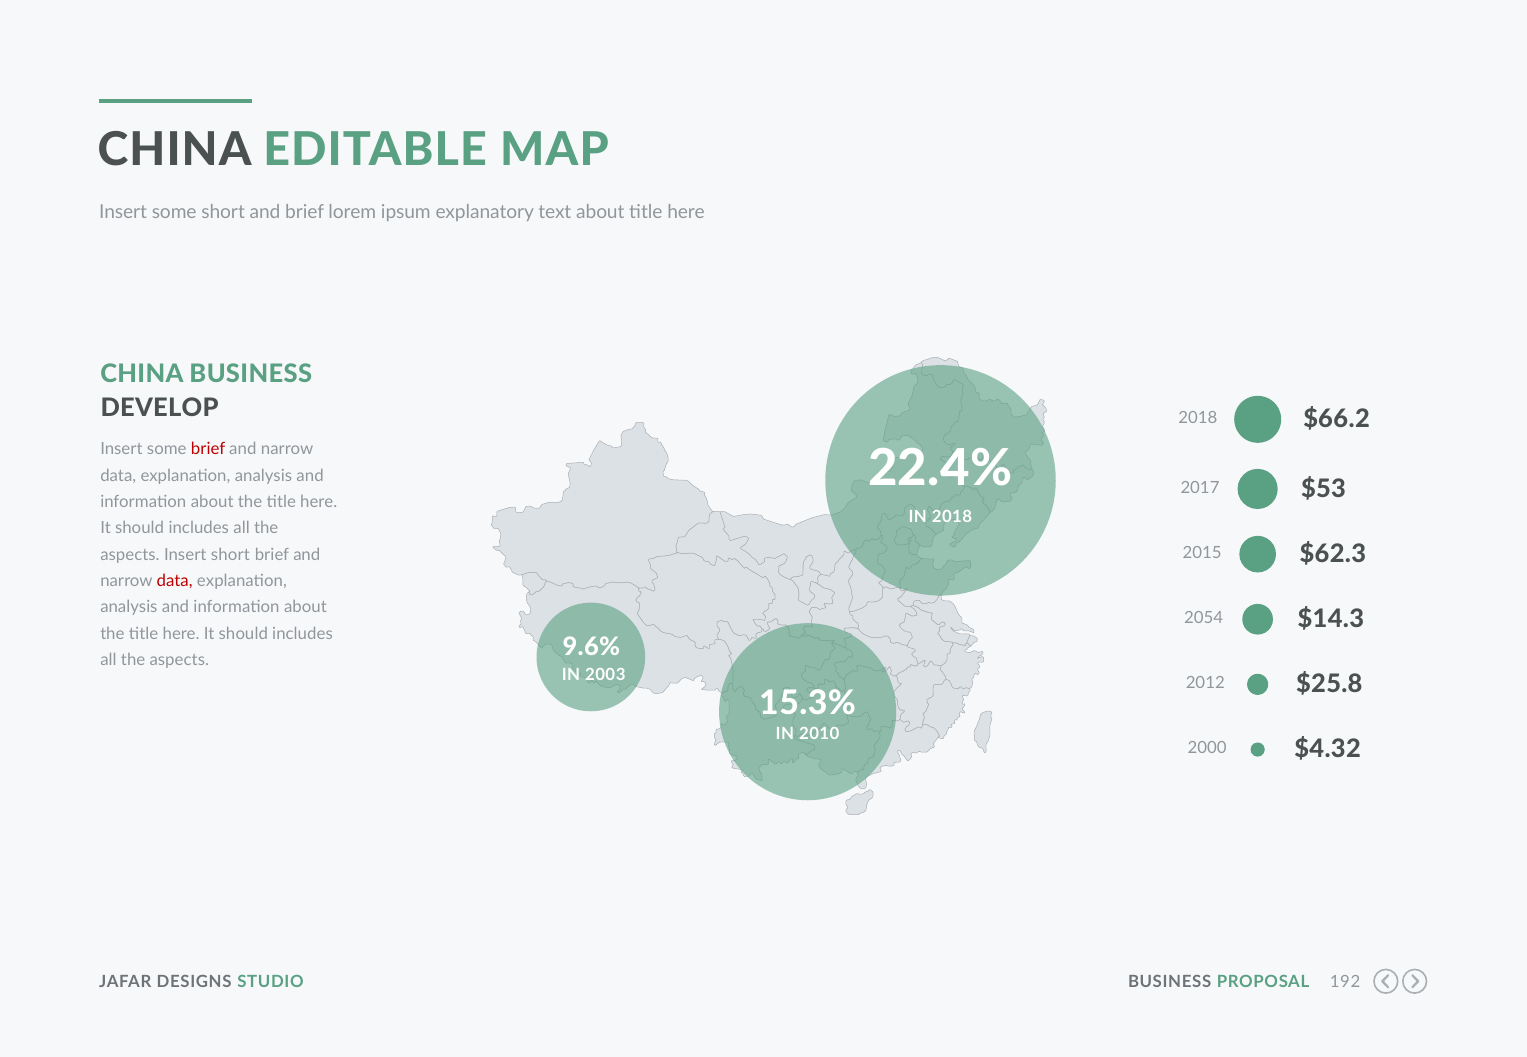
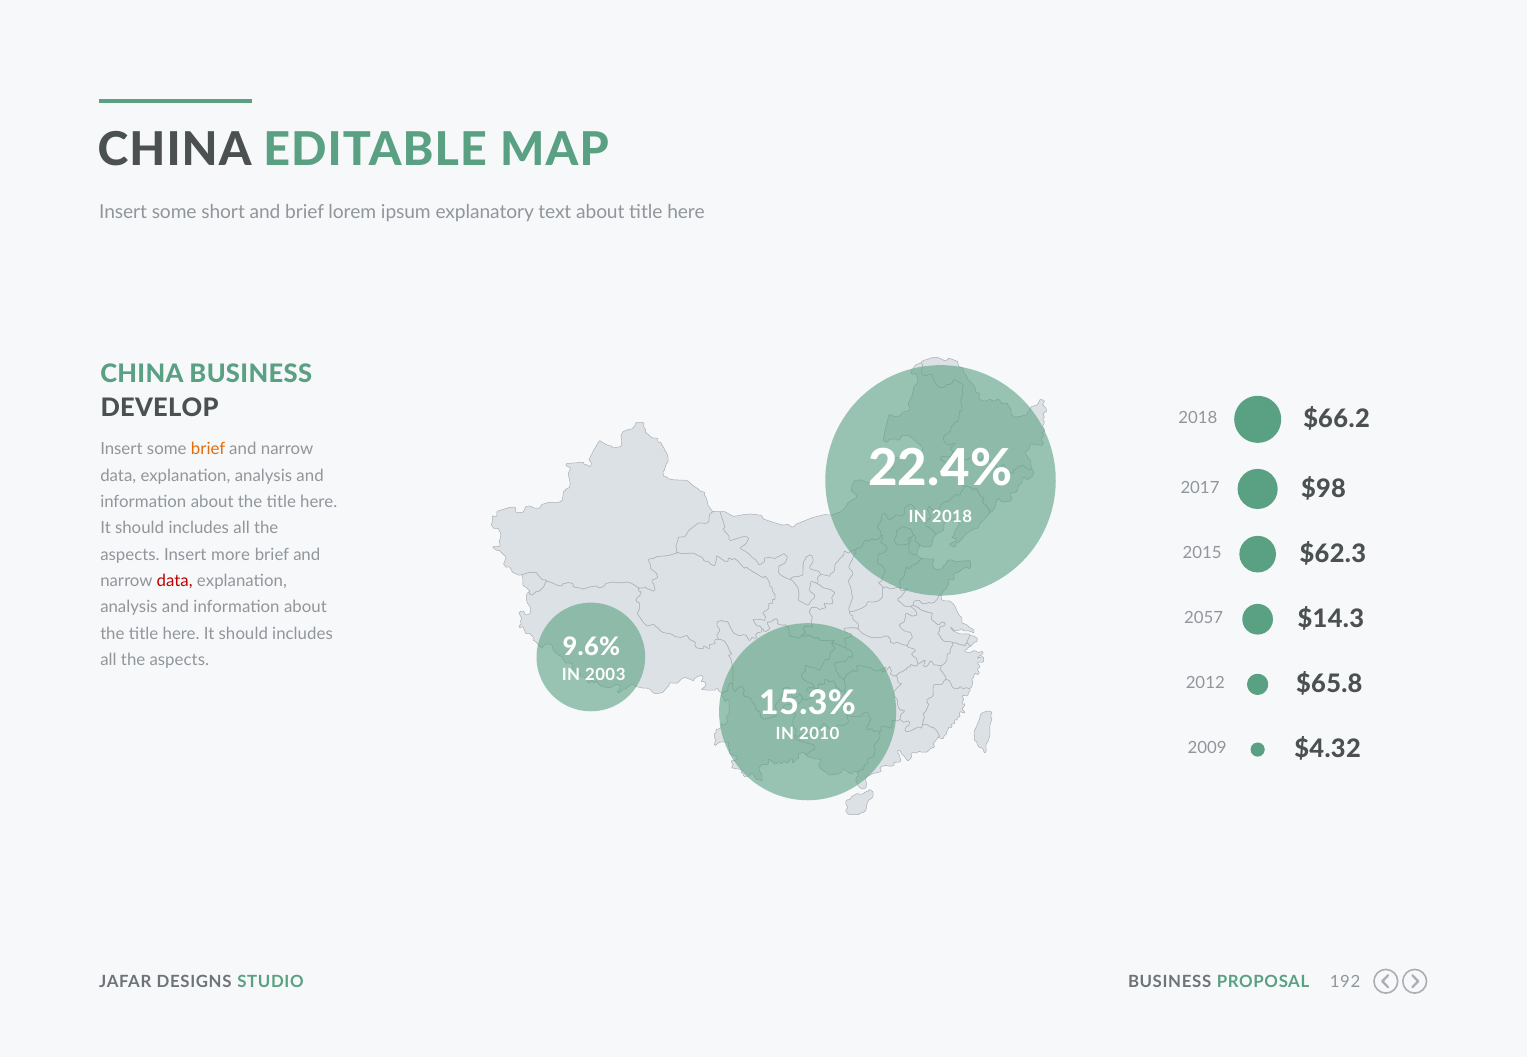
brief at (208, 449) colour: red -> orange
$53: $53 -> $98
Insert short: short -> more
2054: 2054 -> 2057
$25.8: $25.8 -> $65.8
2000: 2000 -> 2009
